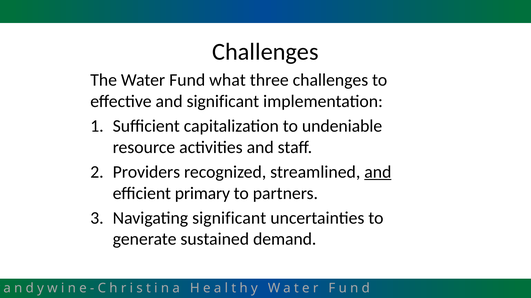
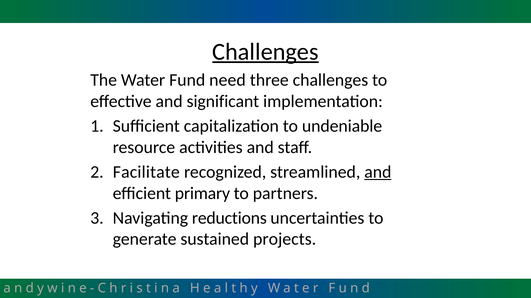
Challenges at (265, 52) underline: none -> present
what: what -> need
Providers: Providers -> Facilitate
Navigating significant: significant -> reductions
demand: demand -> projects
